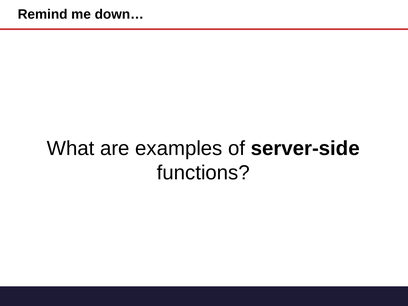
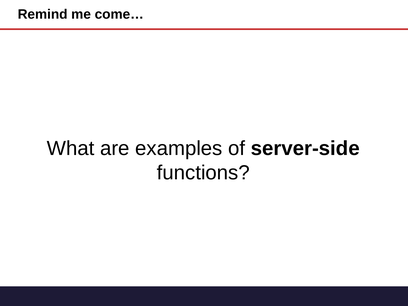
down…: down… -> come…
